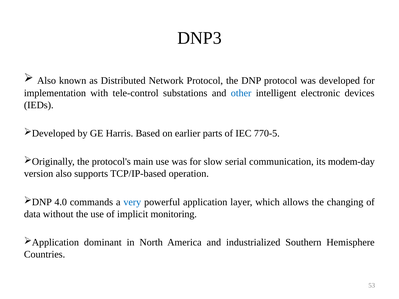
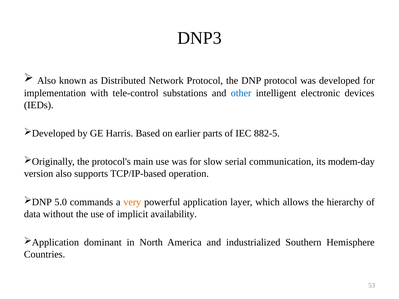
770-5: 770-5 -> 882-5
4.0: 4.0 -> 5.0
very colour: blue -> orange
changing: changing -> hierarchy
monitoring: monitoring -> availability
